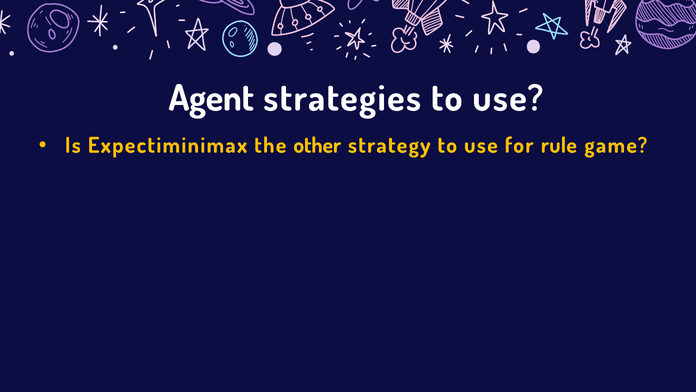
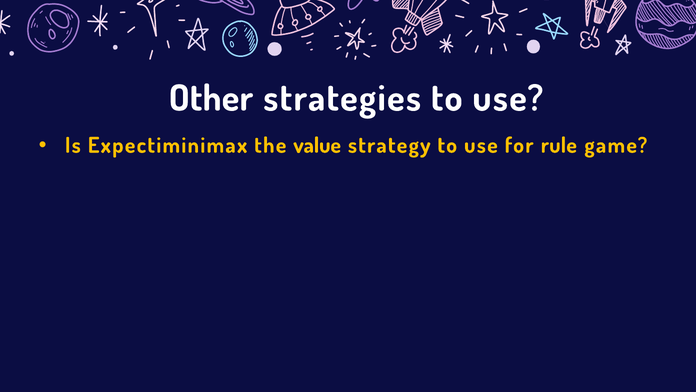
Agent: Agent -> Other
other: other -> value
